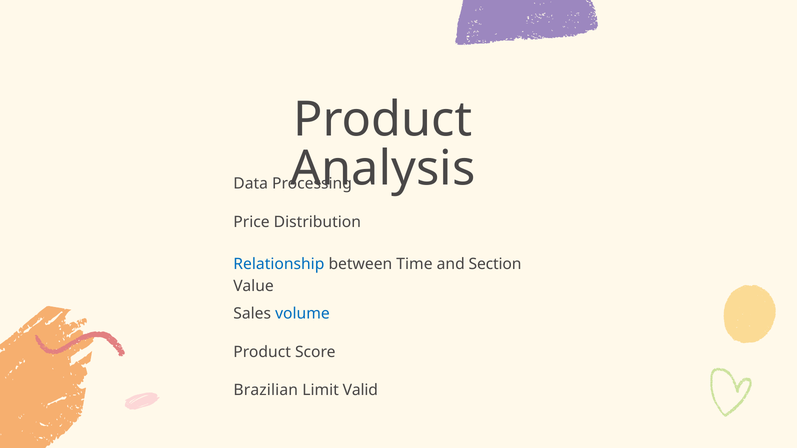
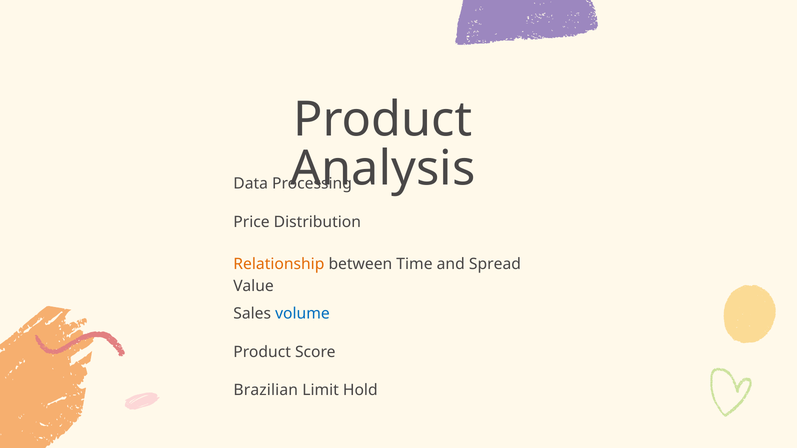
Relationship colour: blue -> orange
Section: Section -> Spread
Valid: Valid -> Hold
